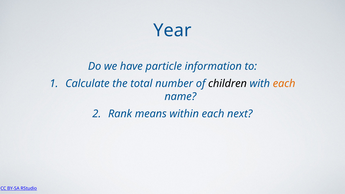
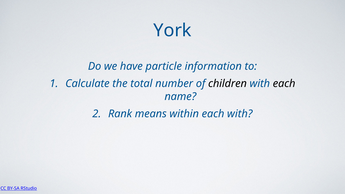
Year: Year -> York
each at (284, 84) colour: orange -> black
each next: next -> with
